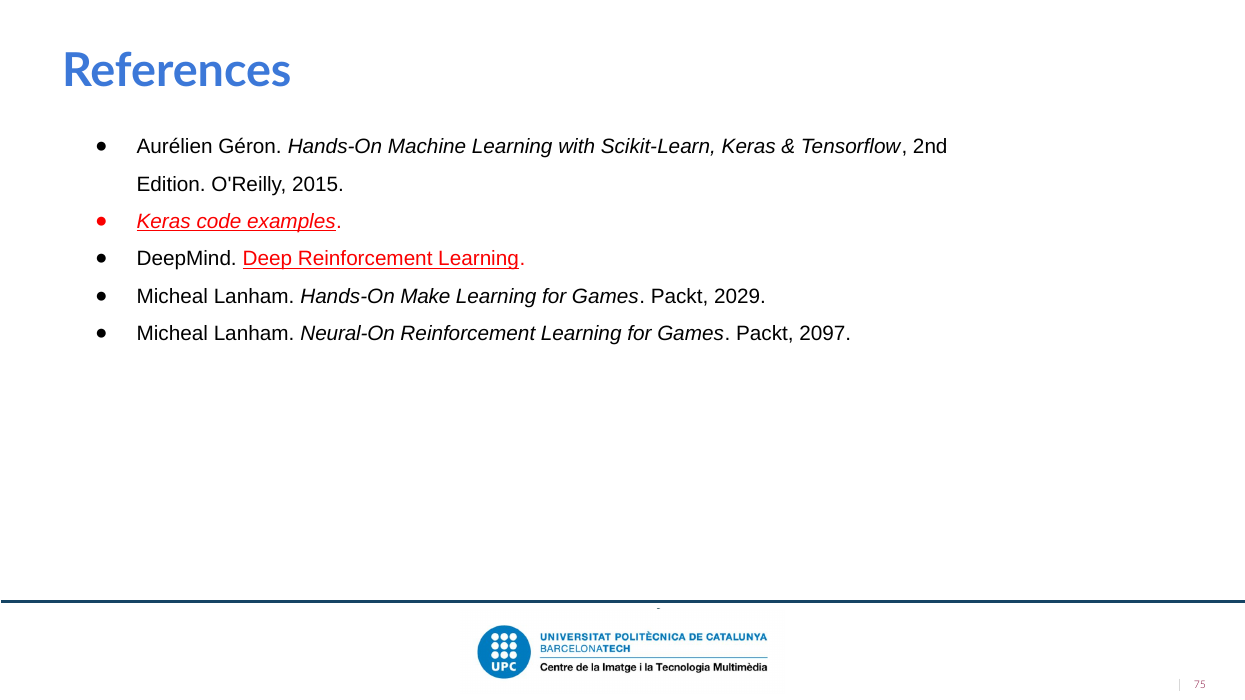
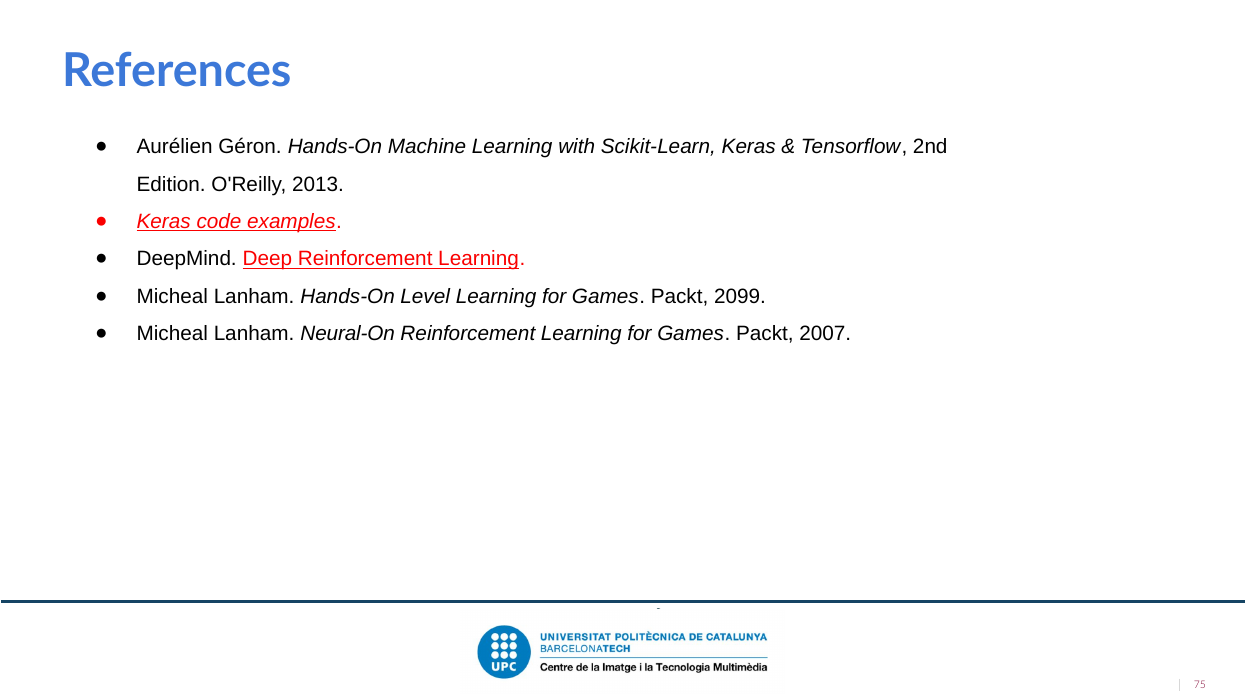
2015: 2015 -> 2013
Make: Make -> Level
2029: 2029 -> 2099
2097: 2097 -> 2007
